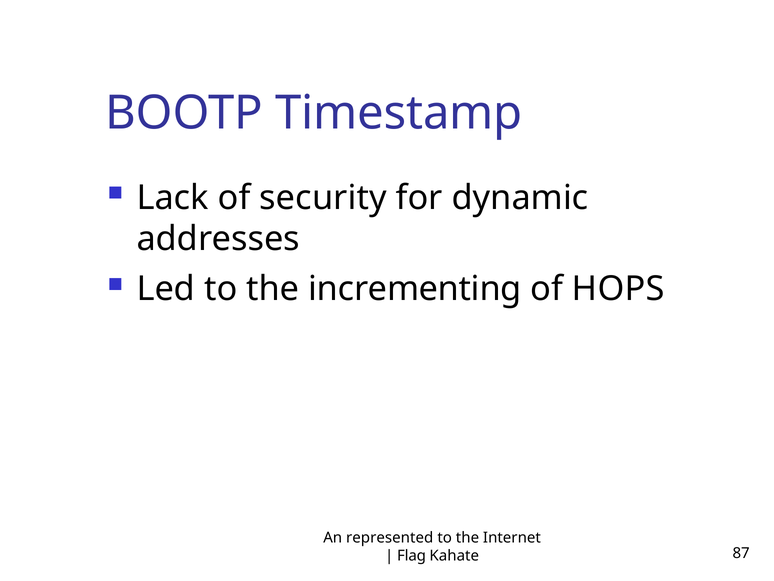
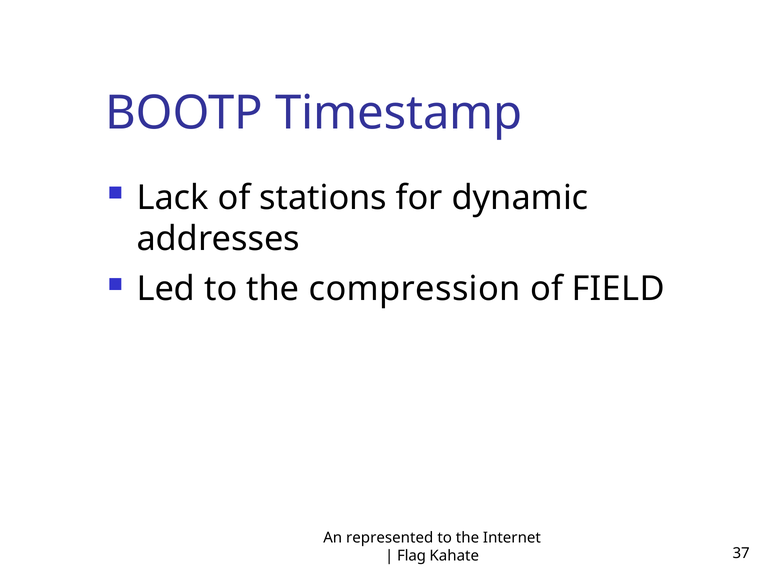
security: security -> stations
incrementing: incrementing -> compression
HOPS: HOPS -> FIELD
87: 87 -> 37
